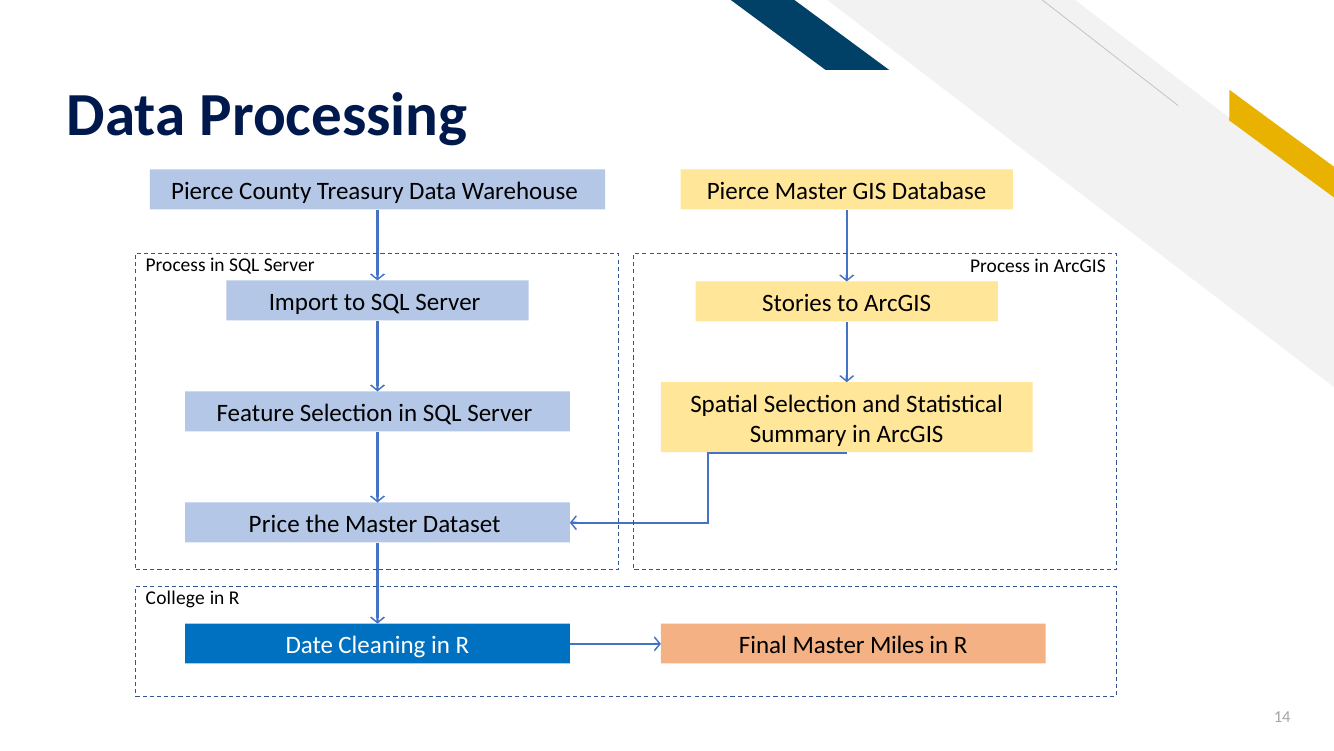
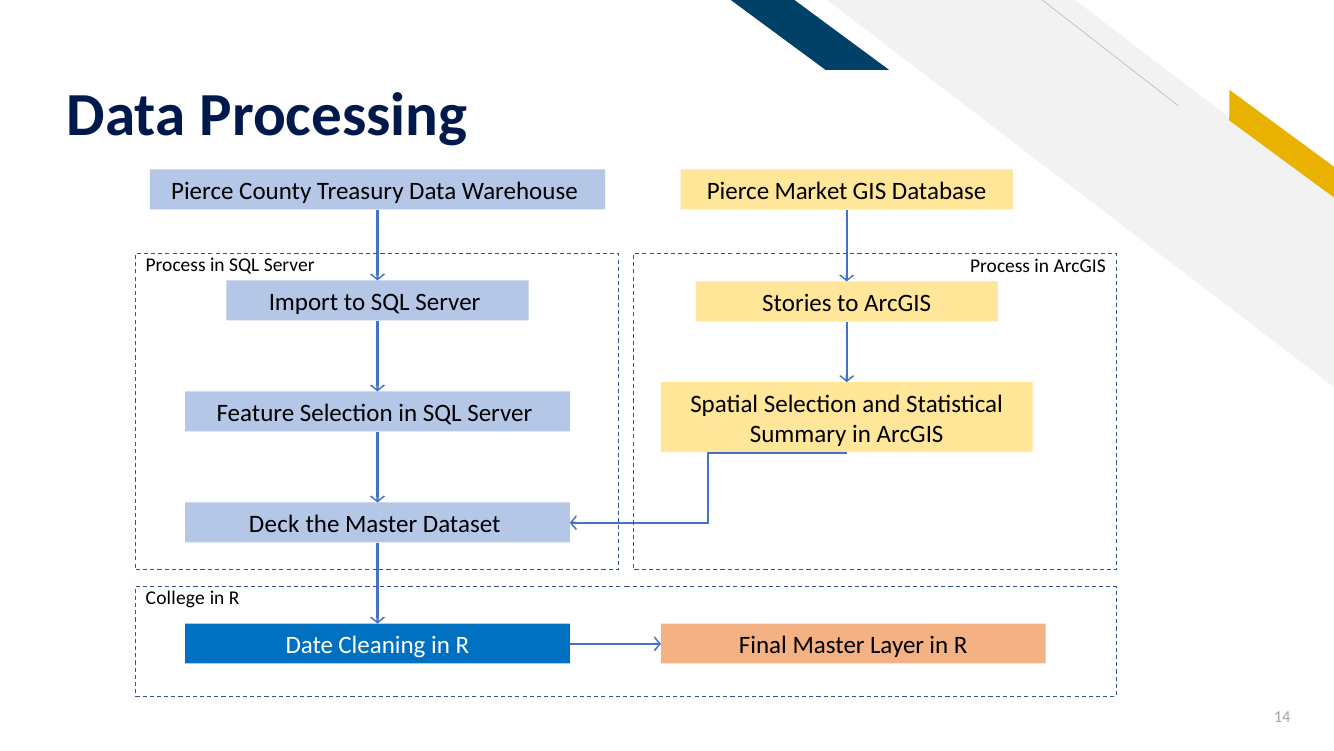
Pierce Master: Master -> Market
Price: Price -> Deck
Miles: Miles -> Layer
